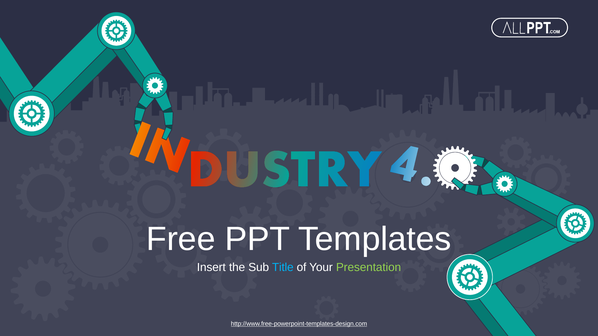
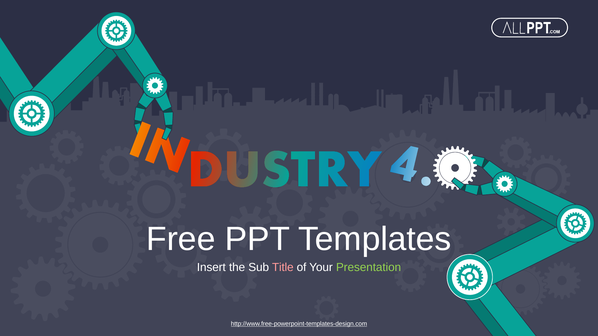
Title colour: light blue -> pink
